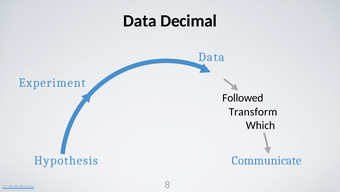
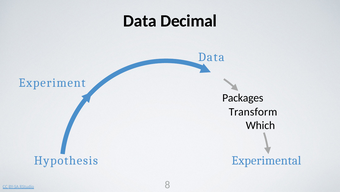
Followed: Followed -> Packages
Communicate: Communicate -> Experimental
